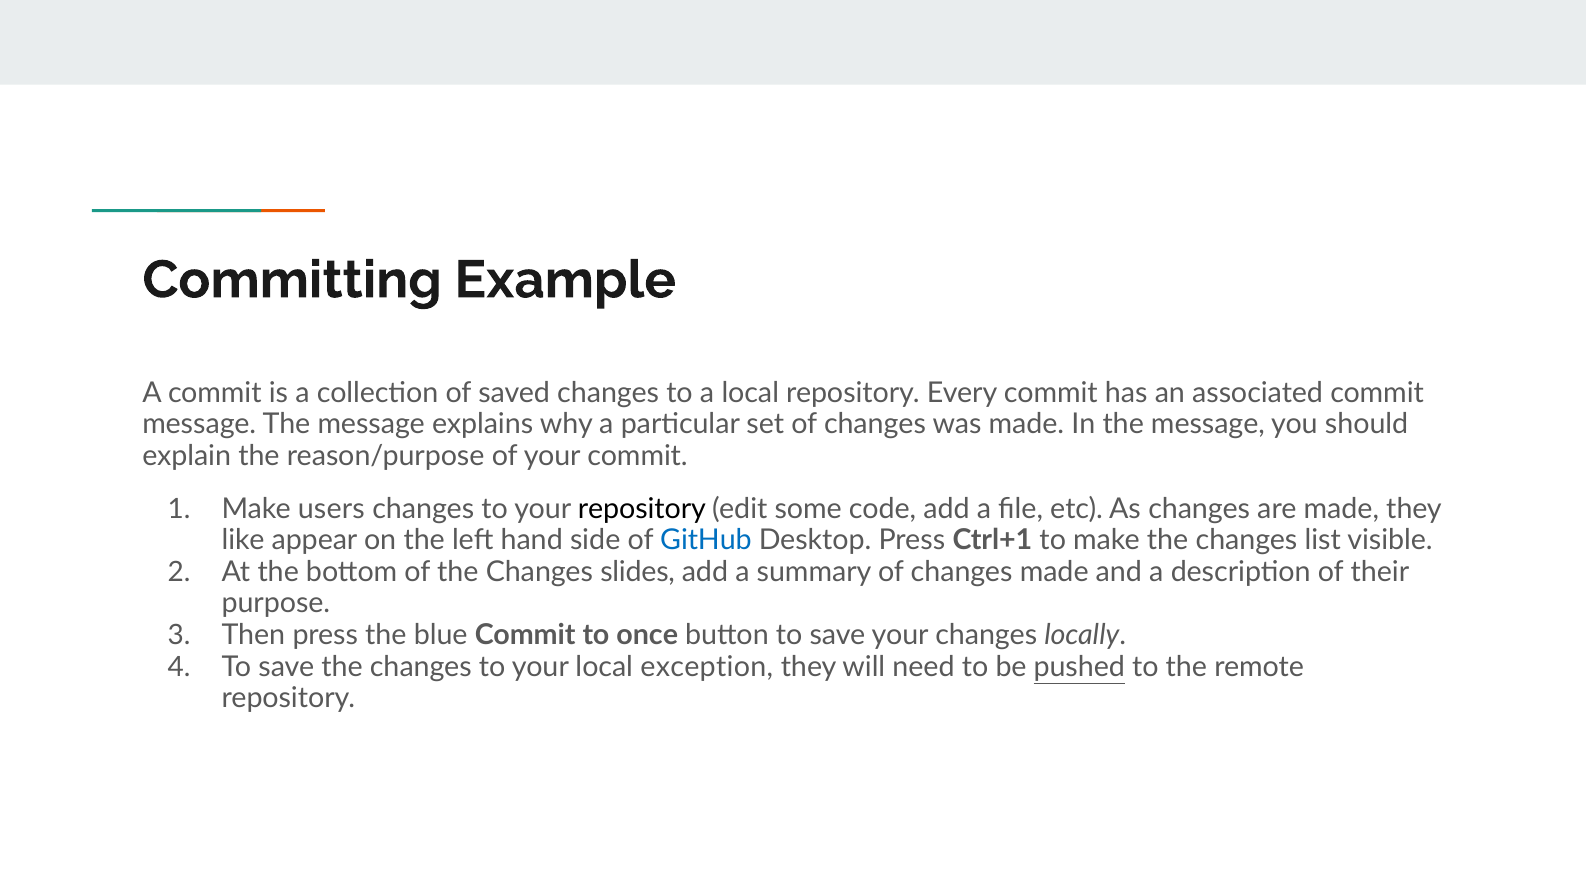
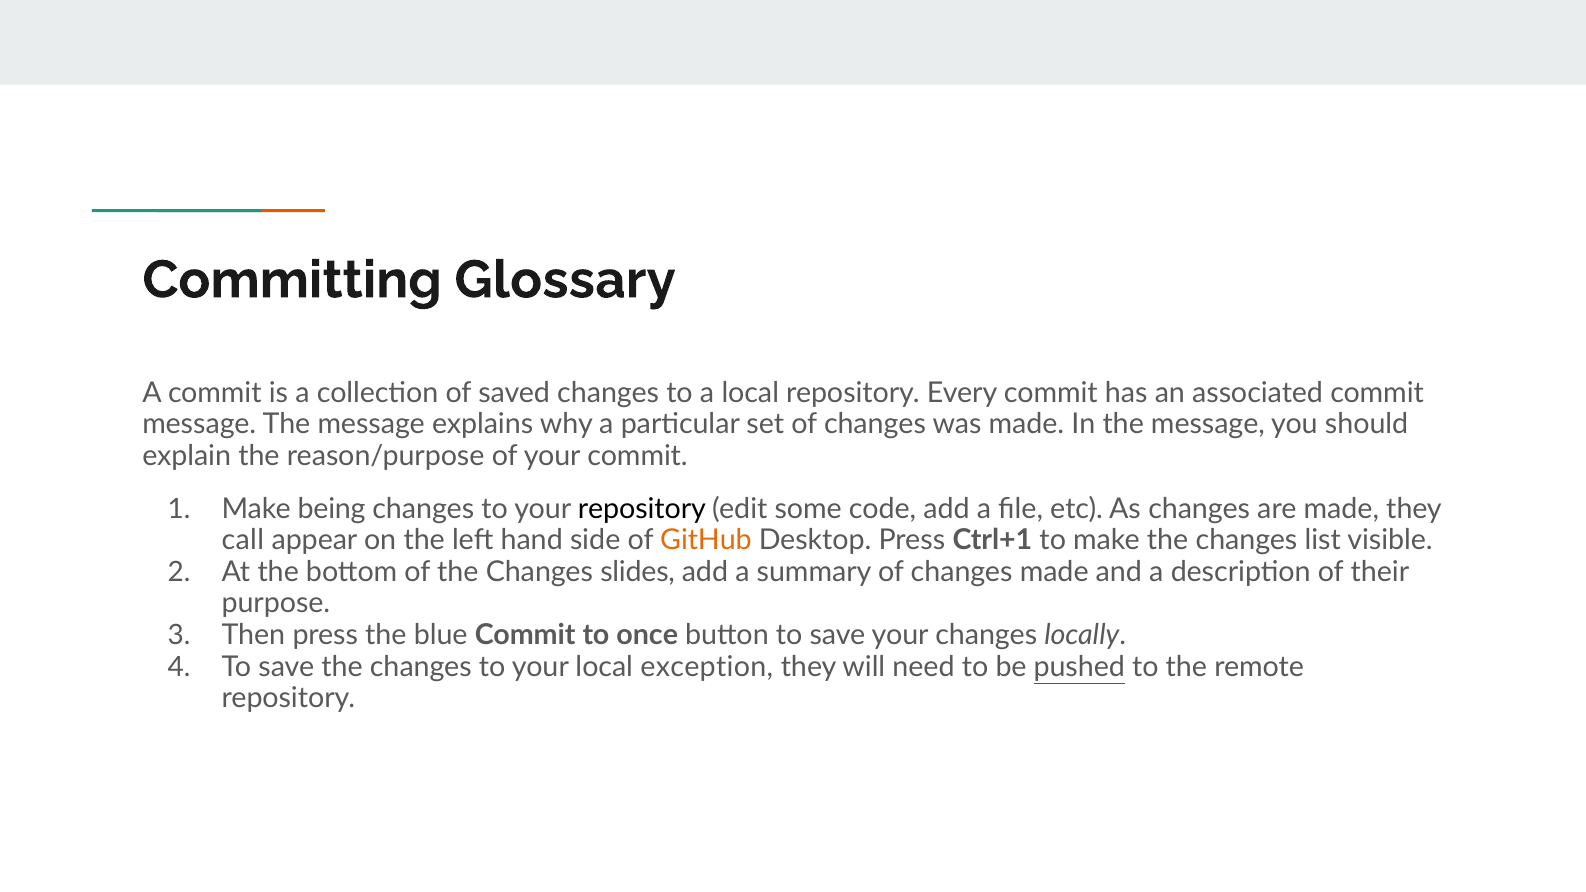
Example: Example -> Glossary
users: users -> being
like: like -> call
GitHub colour: blue -> orange
